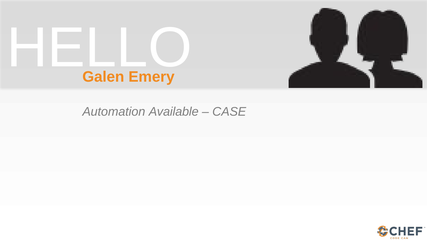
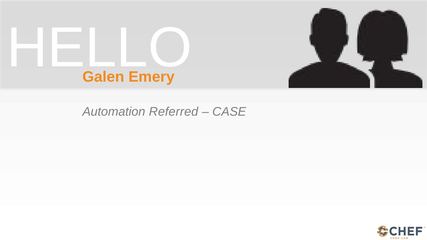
Available: Available -> Referred
